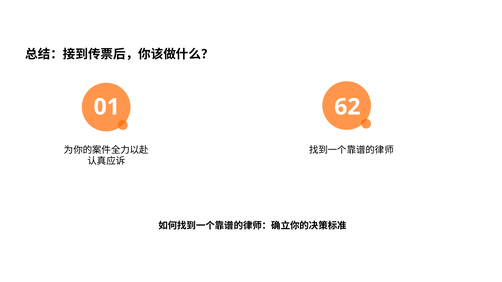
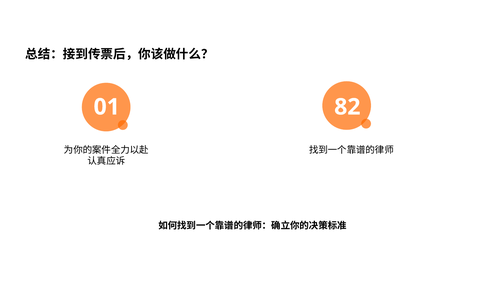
62: 62 -> 82
